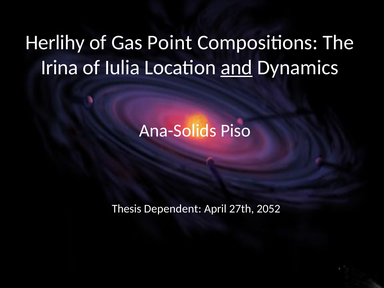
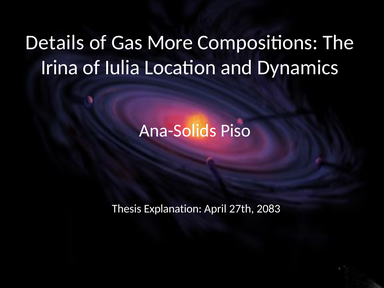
Herlihy: Herlihy -> Details
Point: Point -> More
and underline: present -> none
Dependent: Dependent -> Explanation
2052: 2052 -> 2083
